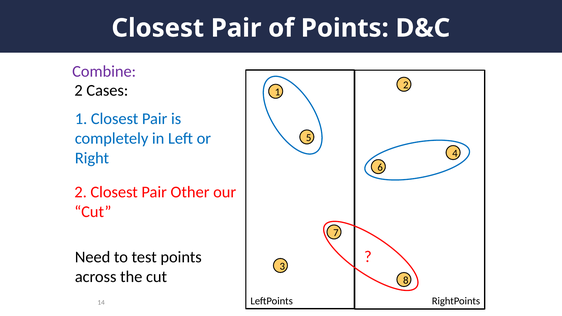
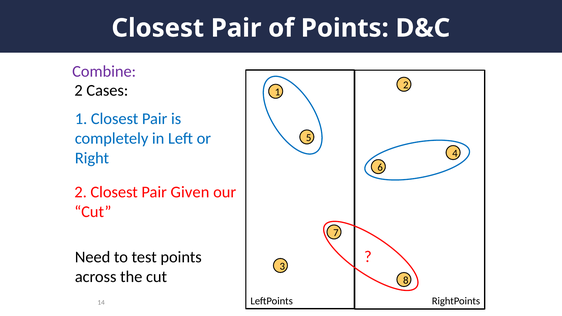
Other: Other -> Given
